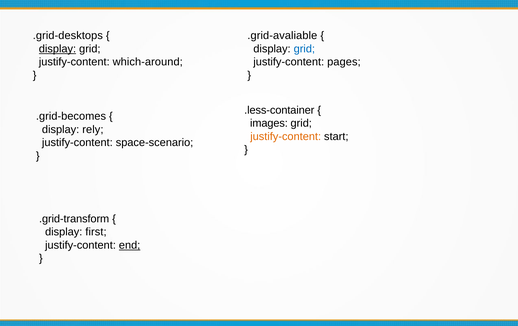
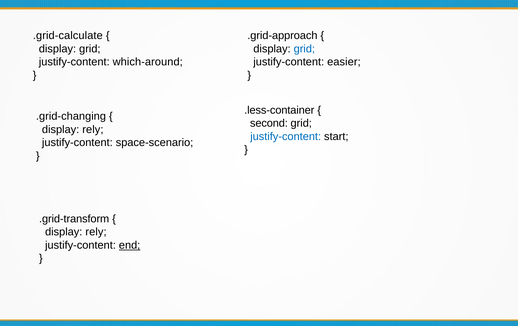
.grid-desktops: .grid-desktops -> .grid-calculate
.grid-avaliable: .grid-avaliable -> .grid-approach
display at (57, 49) underline: present -> none
pages: pages -> easier
.grid-becomes: .grid-becomes -> .grid-changing
images: images -> second
justify-content at (286, 137) colour: orange -> blue
first at (96, 232): first -> rely
